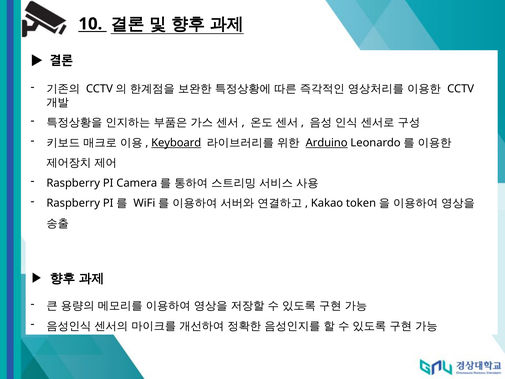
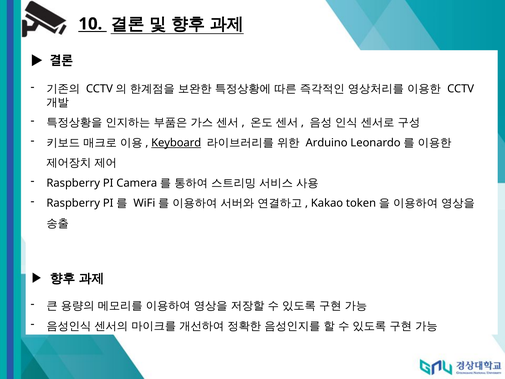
Arduino underline: present -> none
